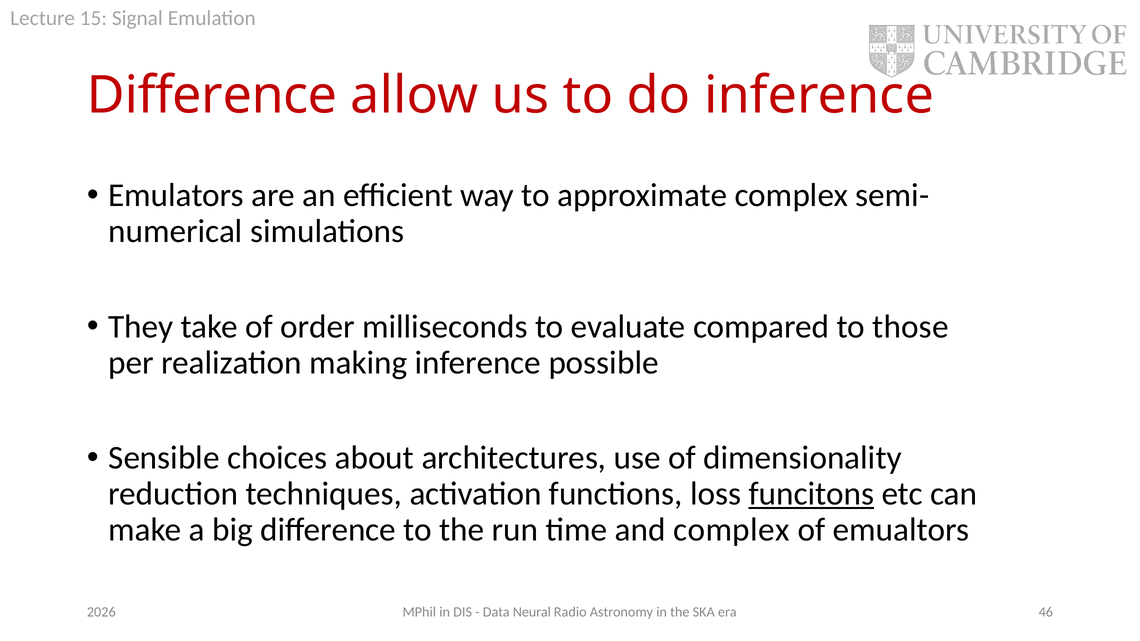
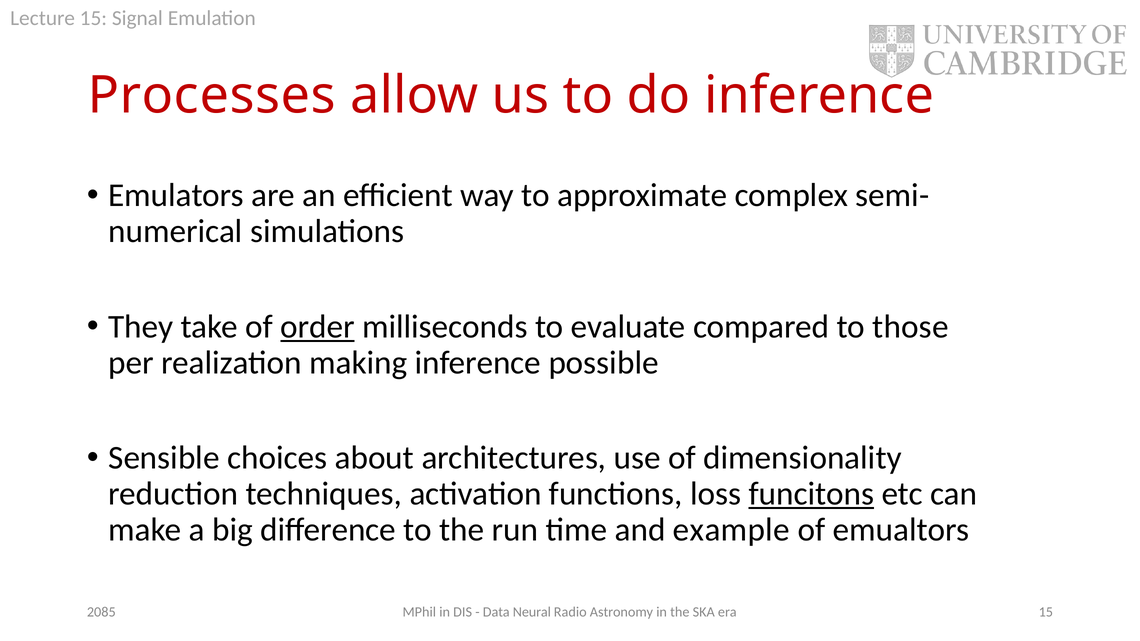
Difference at (212, 96): Difference -> Processes
order underline: none -> present
and complex: complex -> example
era 46: 46 -> 15
2026: 2026 -> 2085
